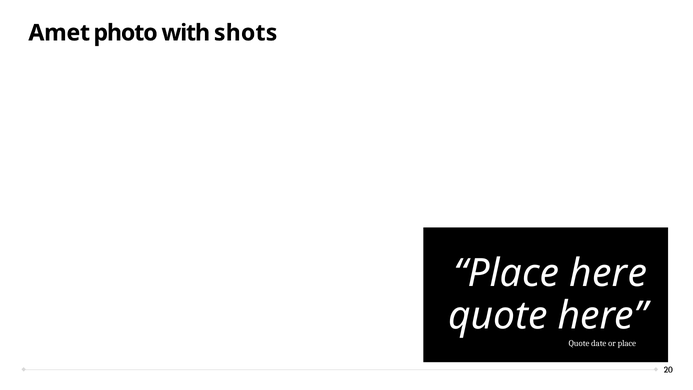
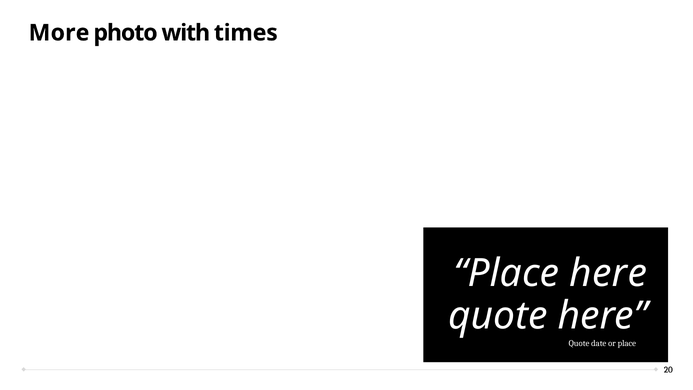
Amet: Amet -> More
shots: shots -> times
